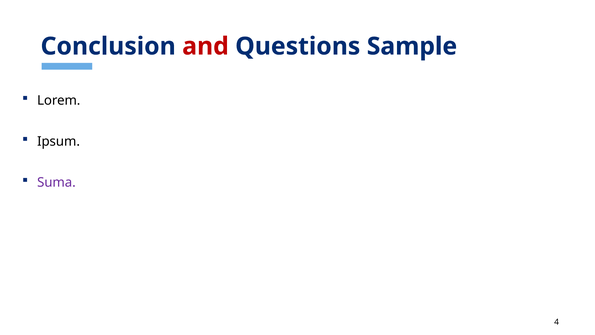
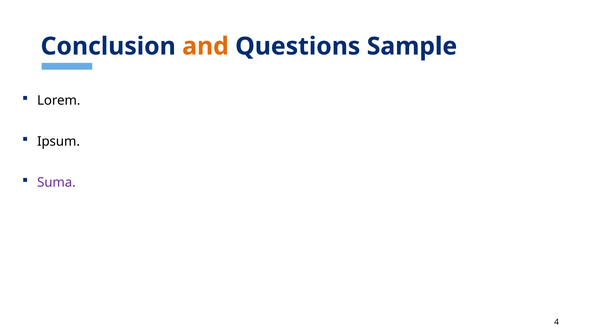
and colour: red -> orange
